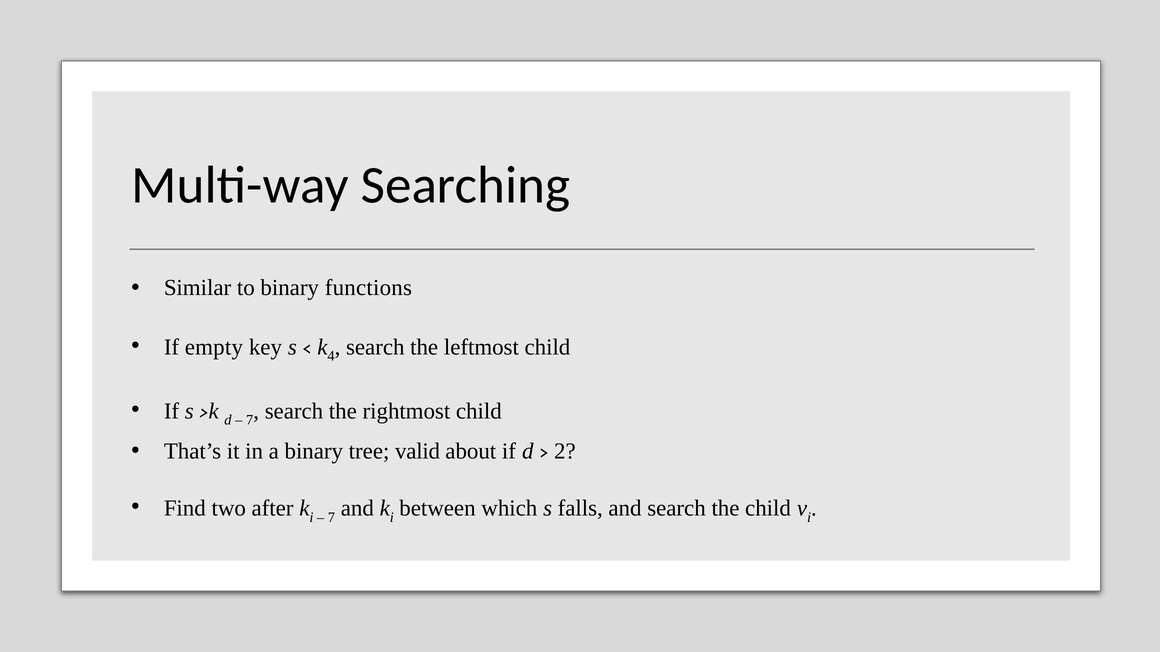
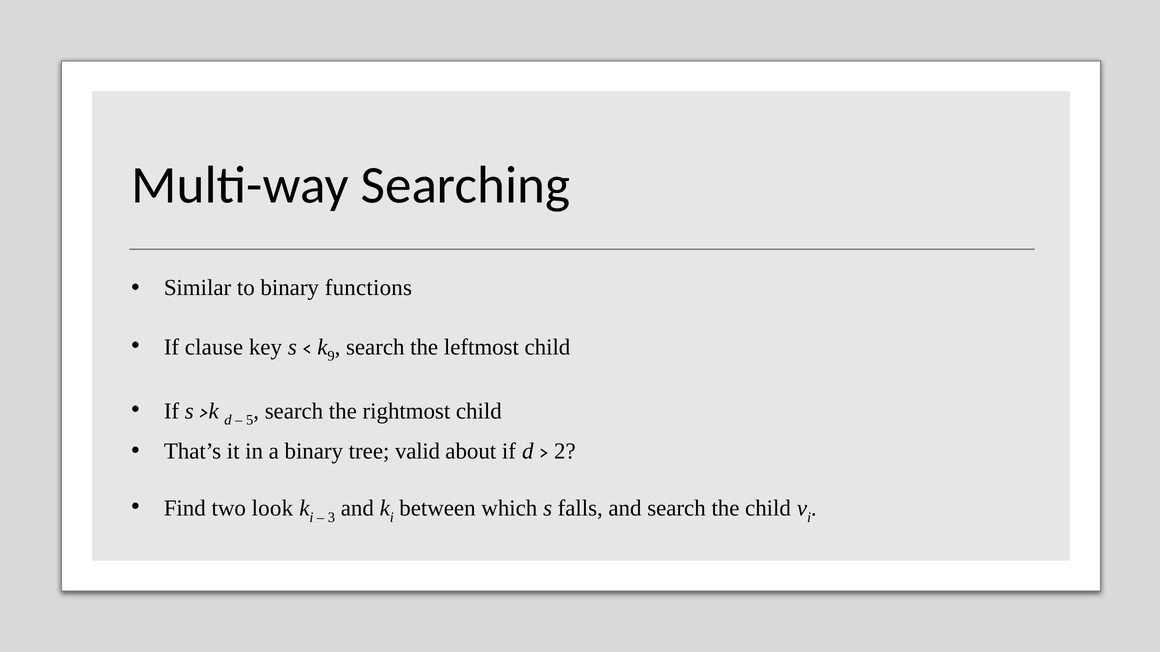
empty: empty -> clause
4: 4 -> 9
7 at (250, 420): 7 -> 5
after: after -> look
7 at (331, 518): 7 -> 3
